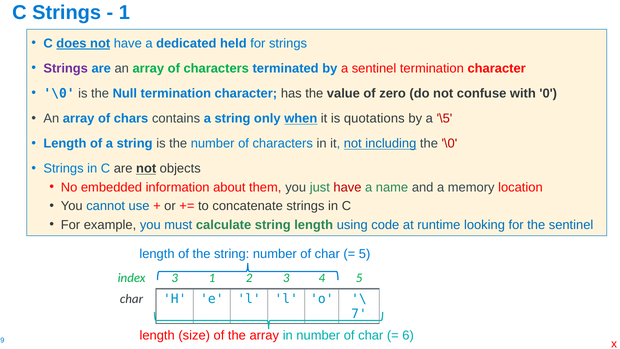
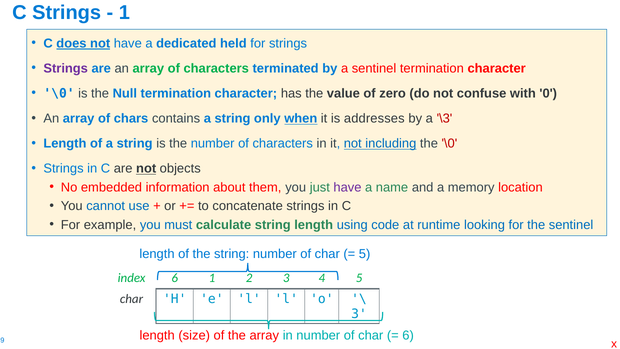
quotations: quotations -> addresses
\5: \5 -> \3
have at (347, 187) colour: red -> purple
index 3: 3 -> 6
7 at (359, 314): 7 -> 3
